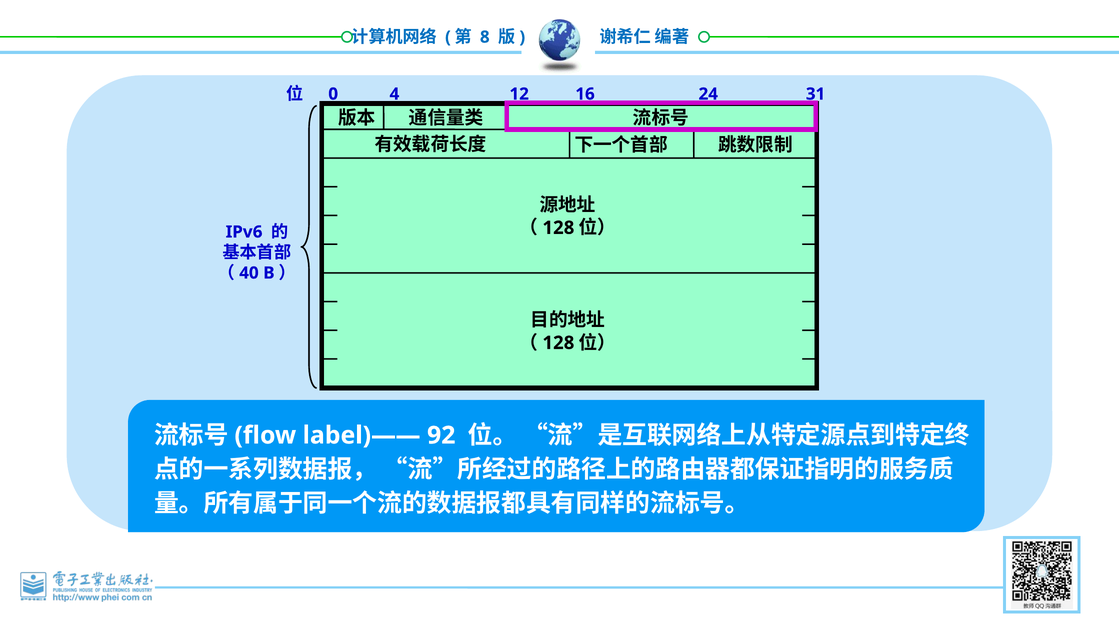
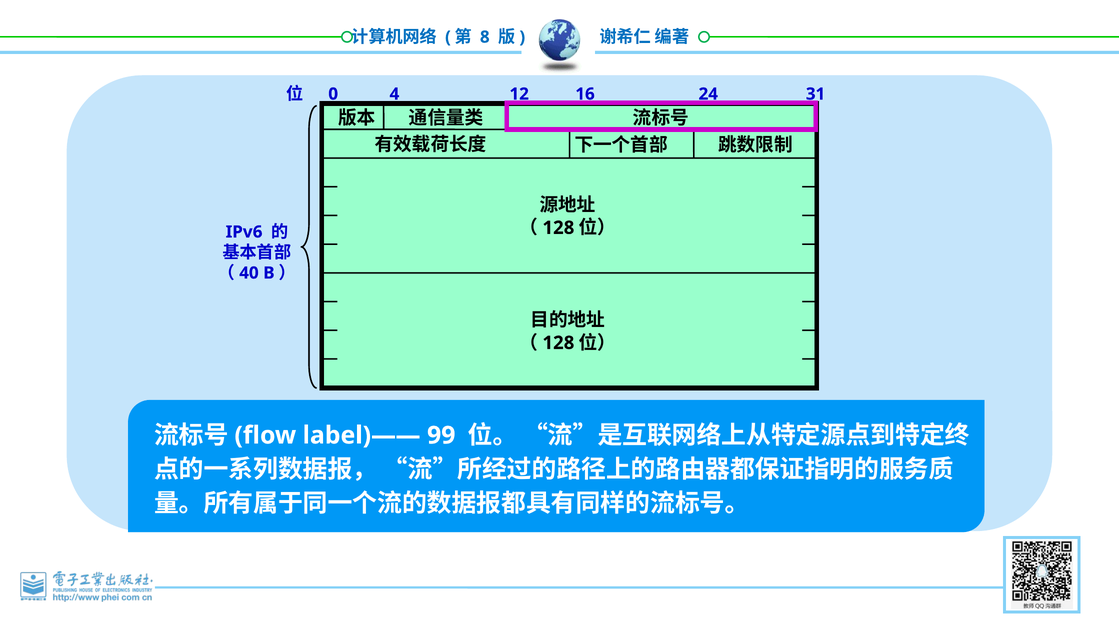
92: 92 -> 99
